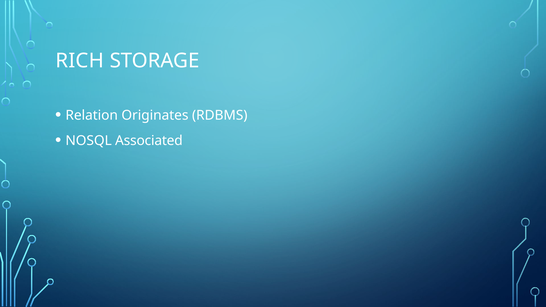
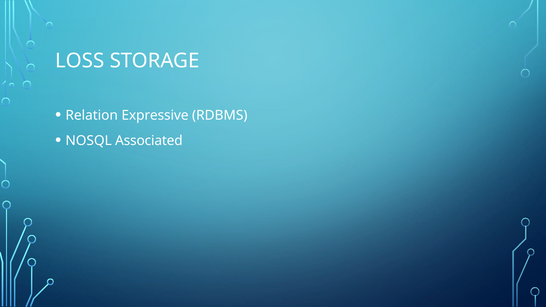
RICH: RICH -> LOSS
Originates: Originates -> Expressive
